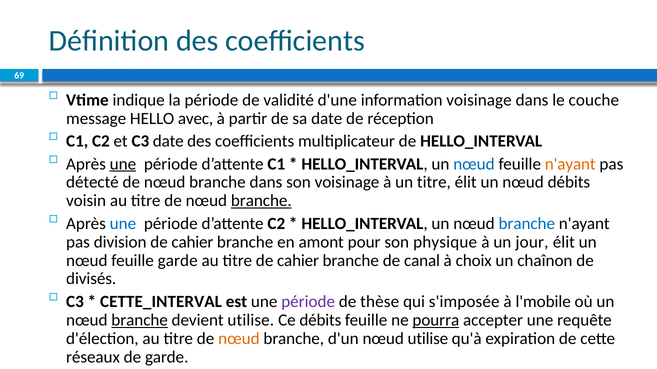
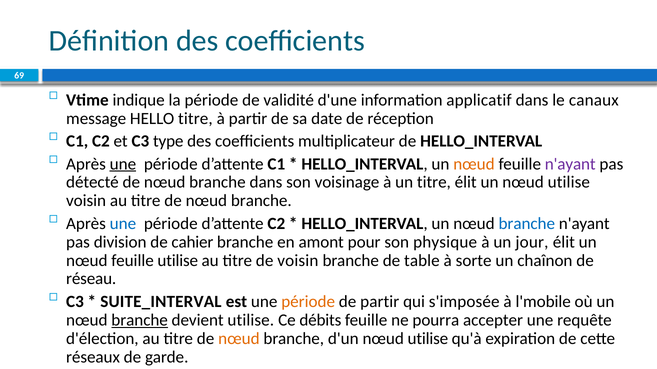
information voisinage: voisinage -> applicatif
couche: couche -> canaux
HELLO avec: avec -> titre
C3 date: date -> type
nœud at (474, 164) colour: blue -> orange
n'ayant at (570, 164) colour: orange -> purple
un nœud débits: débits -> utilise
branche at (261, 201) underline: present -> none
feuille garde: garde -> utilise
titre de cahier: cahier -> voisin
canal: canal -> table
choix: choix -> sorte
divisés: divisés -> réseau
CETTE_INTERVAL: CETTE_INTERVAL -> SUITE_INTERVAL
période at (308, 302) colour: purple -> orange
de thèse: thèse -> partir
pourra underline: present -> none
